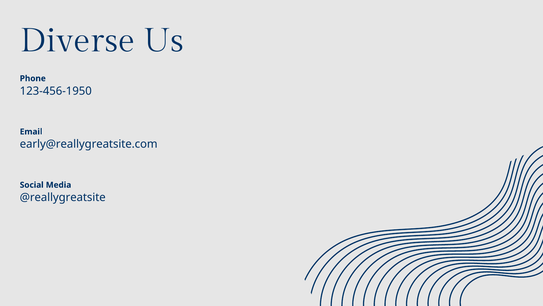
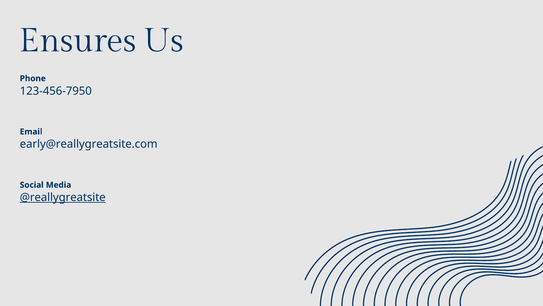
Diverse: Diverse -> Ensures
123-456-1950: 123-456-1950 -> 123-456-7950
@reallygreatsite underline: none -> present
